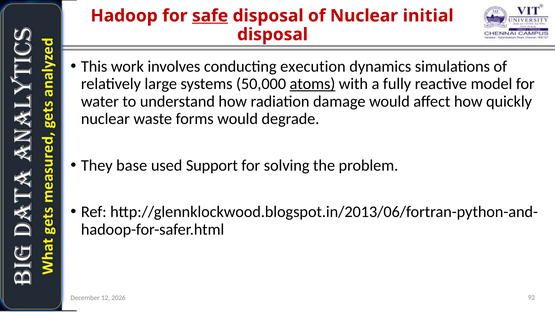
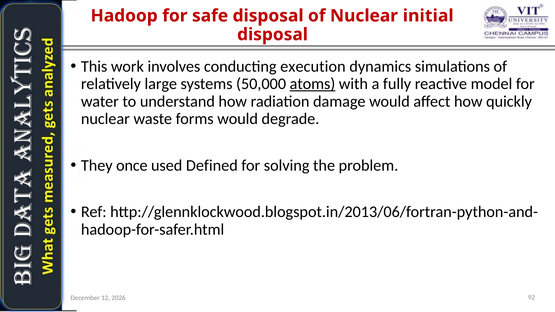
safe underline: present -> none
base: base -> once
Support: Support -> Defined
